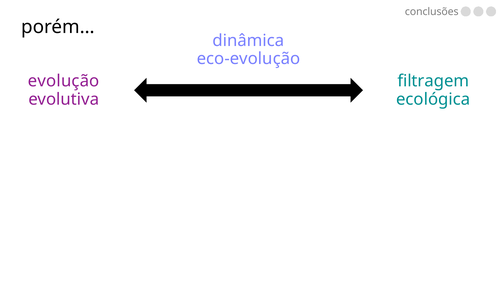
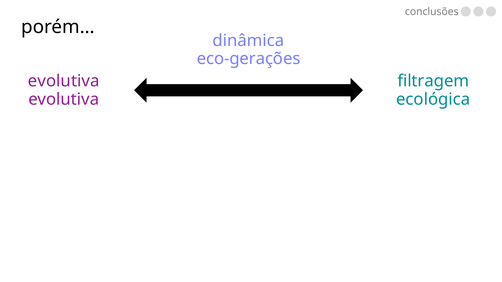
eco-evolução: eco-evolução -> eco-gerações
evolução at (64, 81): evolução -> evolutiva
